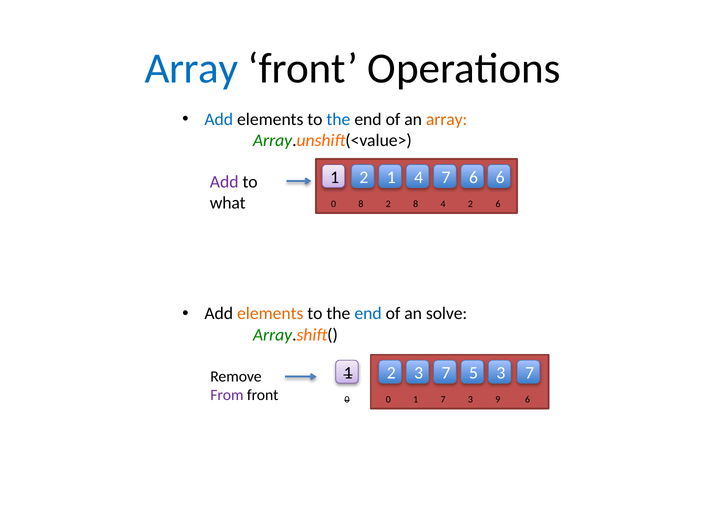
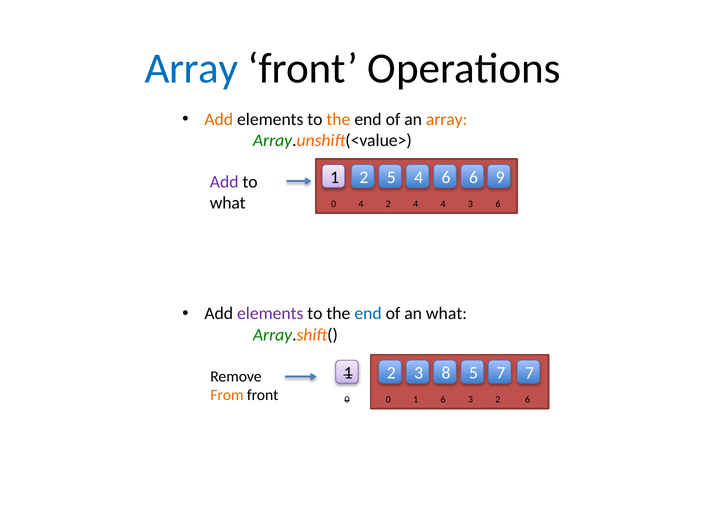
Add at (219, 119) colour: blue -> orange
the at (338, 119) colour: blue -> orange
1 at (391, 177): 1 -> 5
4 7: 7 -> 6
1 6: 6 -> 9
0 8: 8 -> 4
2 8: 8 -> 4
4 2: 2 -> 3
elements at (270, 314) colour: orange -> purple
an solve: solve -> what
3 7: 7 -> 8
5 3: 3 -> 7
From colour: purple -> orange
1 7: 7 -> 6
3 9: 9 -> 2
